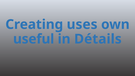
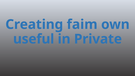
uses: uses -> faim
Détails: Détails -> Private
